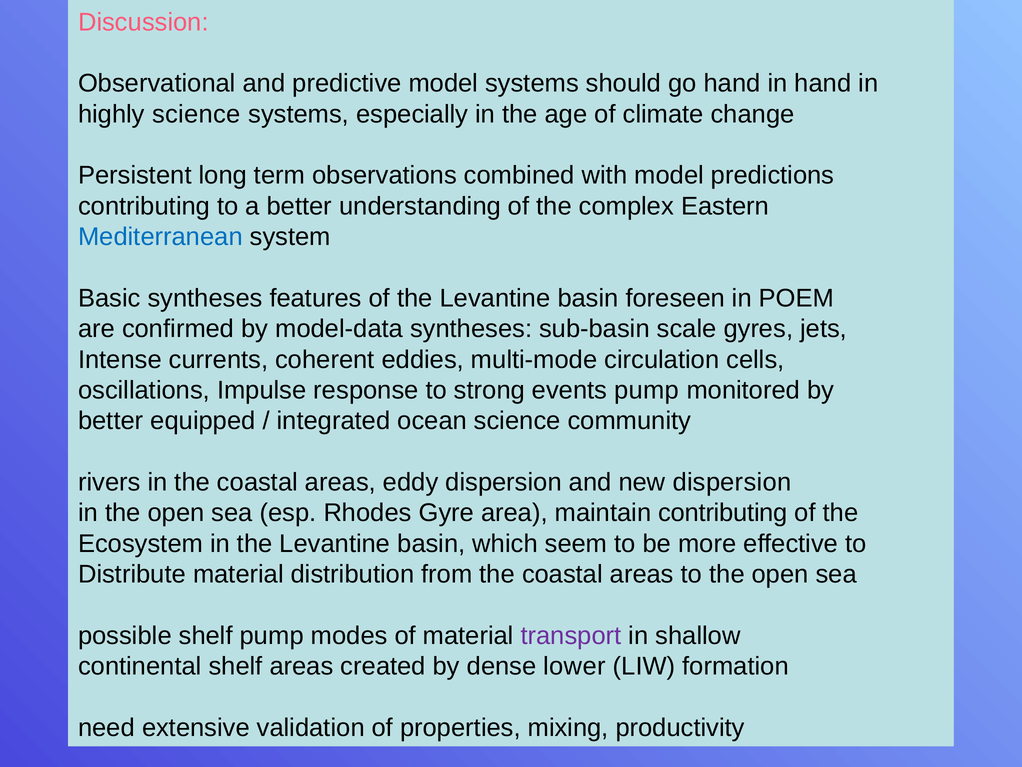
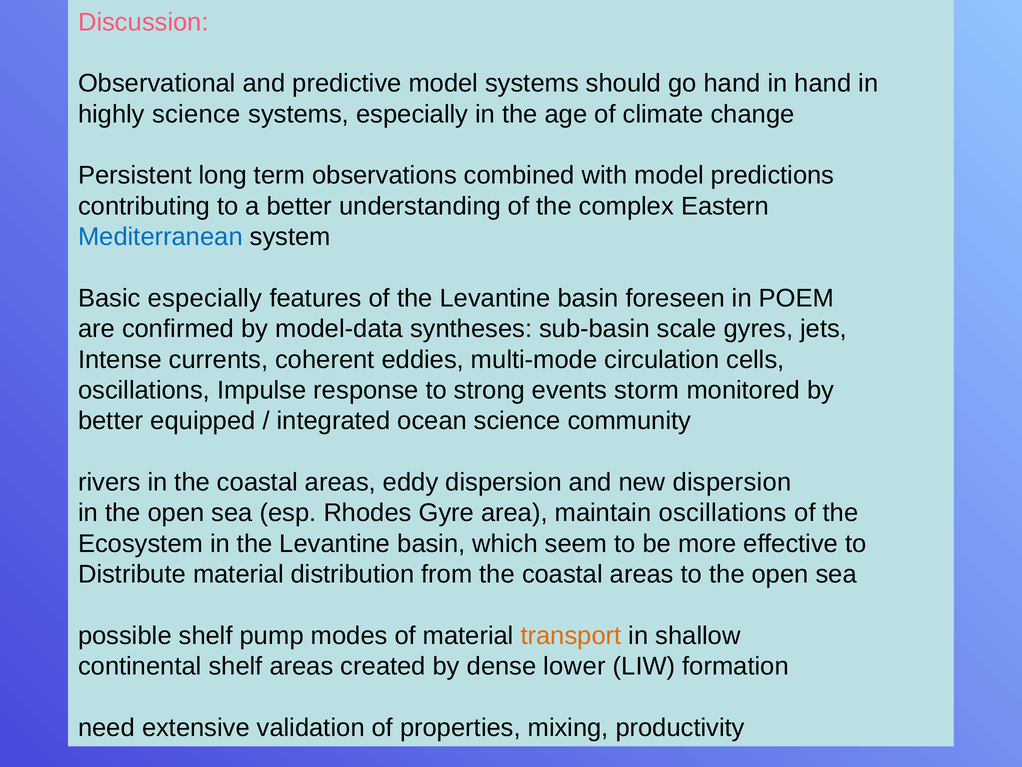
Basic syntheses: syntheses -> especially
events pump: pump -> storm
maintain contributing: contributing -> oscillations
transport colour: purple -> orange
